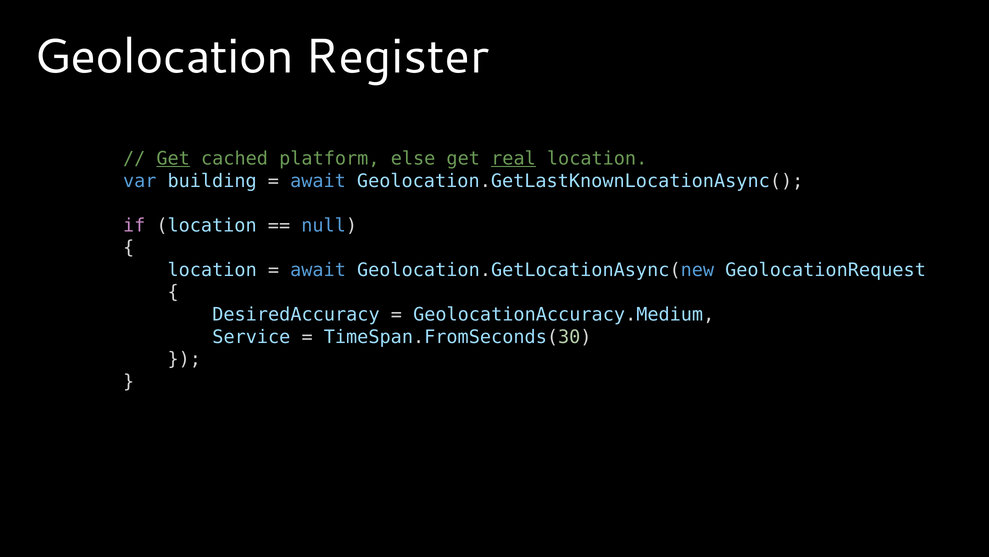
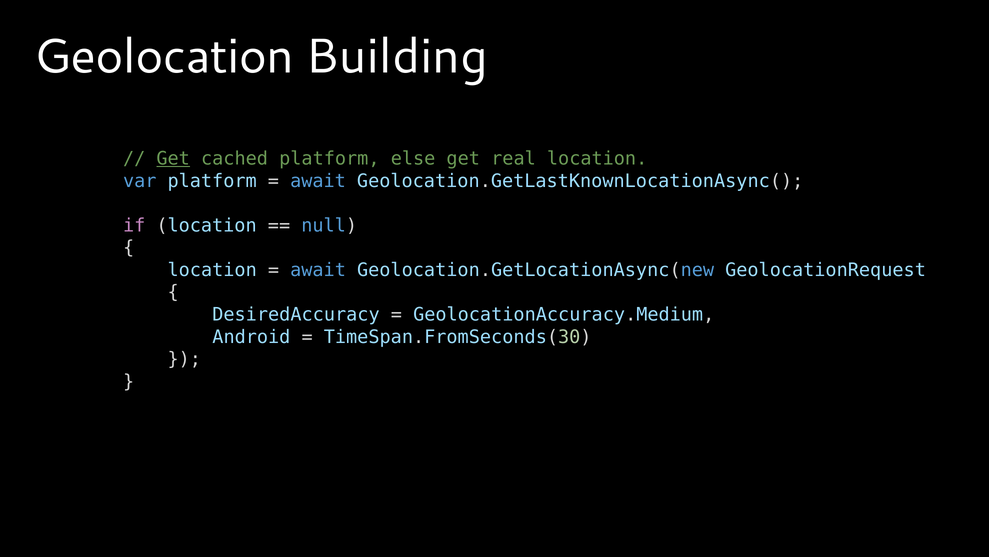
Register: Register -> Building
real underline: present -> none
var building: building -> platform
Service: Service -> Android
